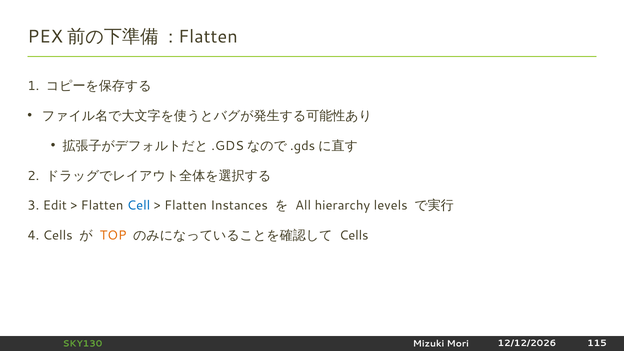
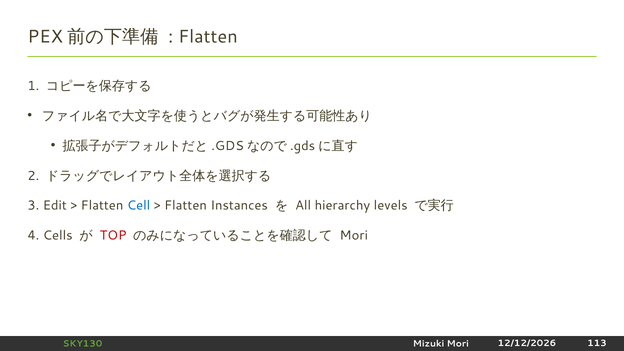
TOP colour: orange -> red
Cells at (354, 236): Cells -> Mori
115: 115 -> 113
